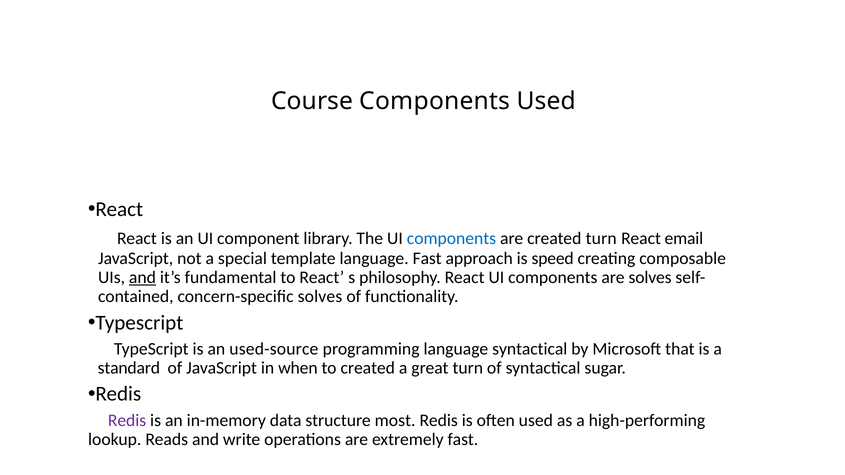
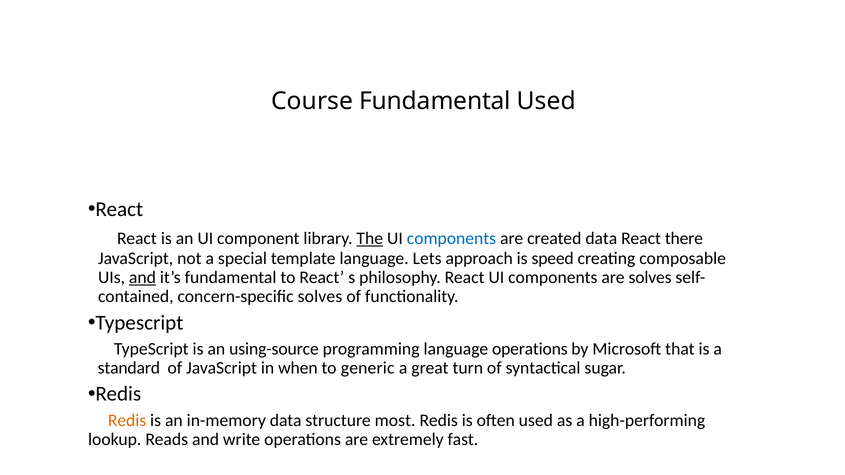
Course Components: Components -> Fundamental
The underline: none -> present
created turn: turn -> data
email: email -> there
language Fast: Fast -> Lets
used-source: used-source -> using-source
language syntactical: syntactical -> operations
to created: created -> generic
Redis at (127, 420) colour: purple -> orange
